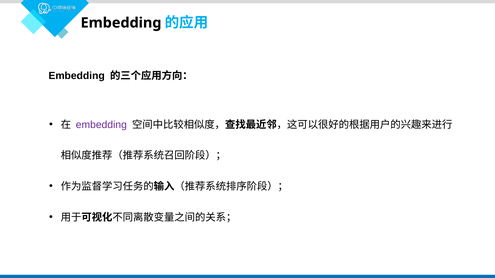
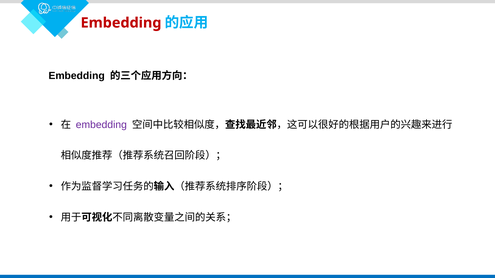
Embedding at (121, 23) colour: black -> red
